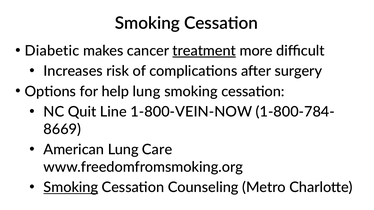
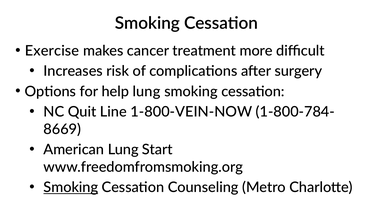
Diabetic: Diabetic -> Exercise
treatment underline: present -> none
Care: Care -> Start
